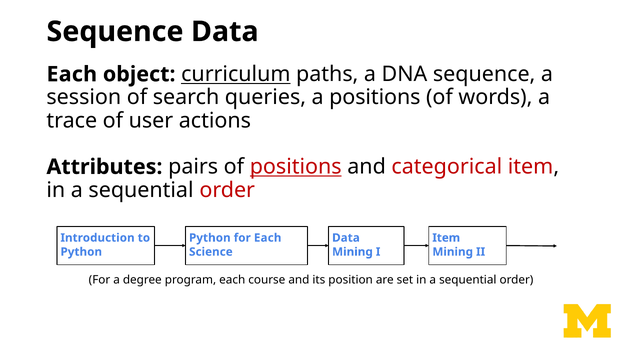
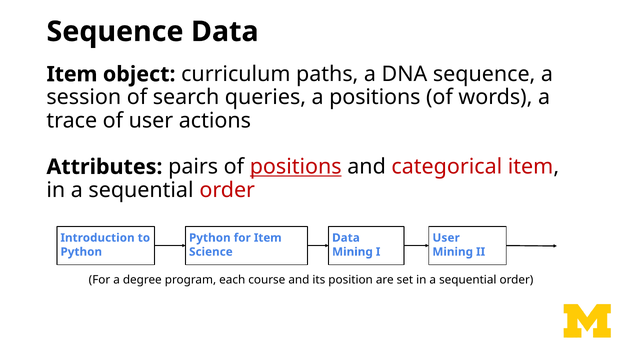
Each at (72, 74): Each -> Item
curriculum underline: present -> none
for Each: Each -> Item
Item at (446, 238): Item -> User
